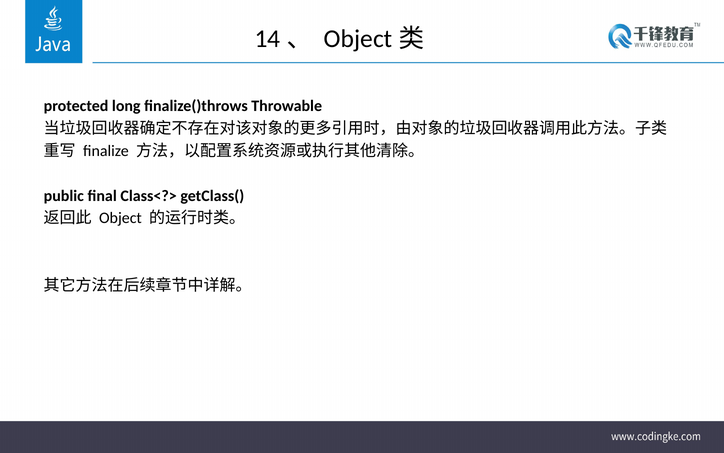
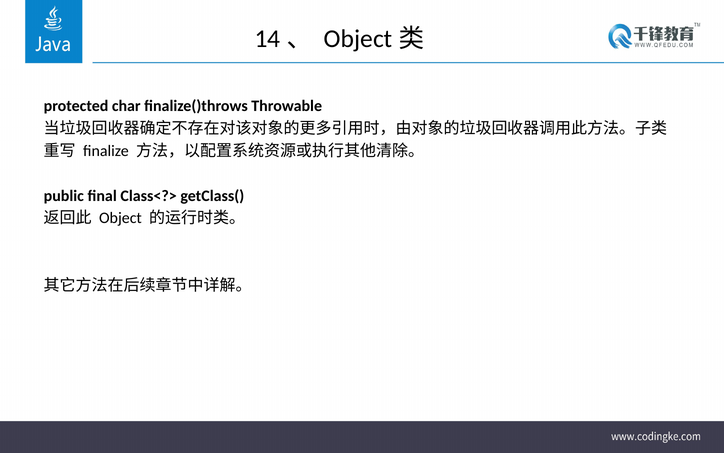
long: long -> char
